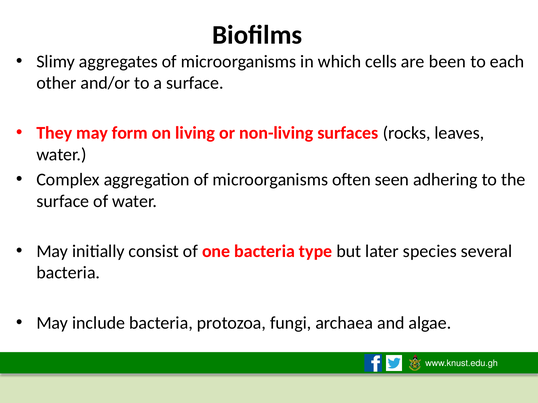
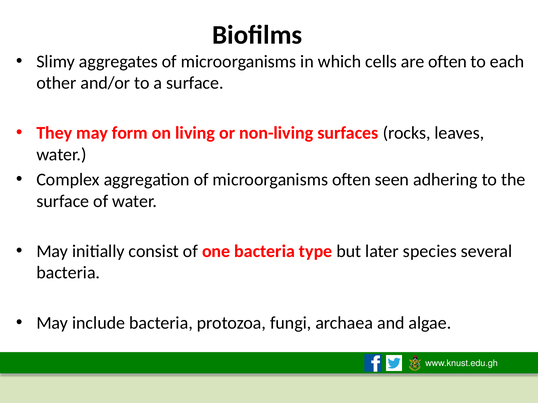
are been: been -> often
